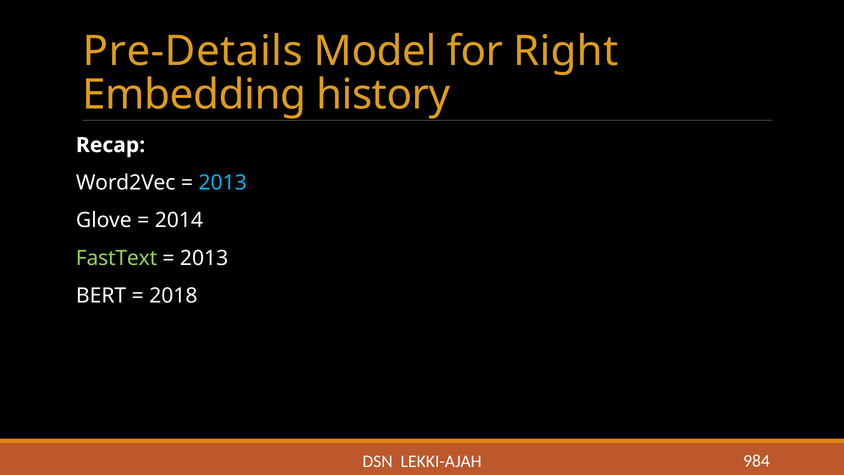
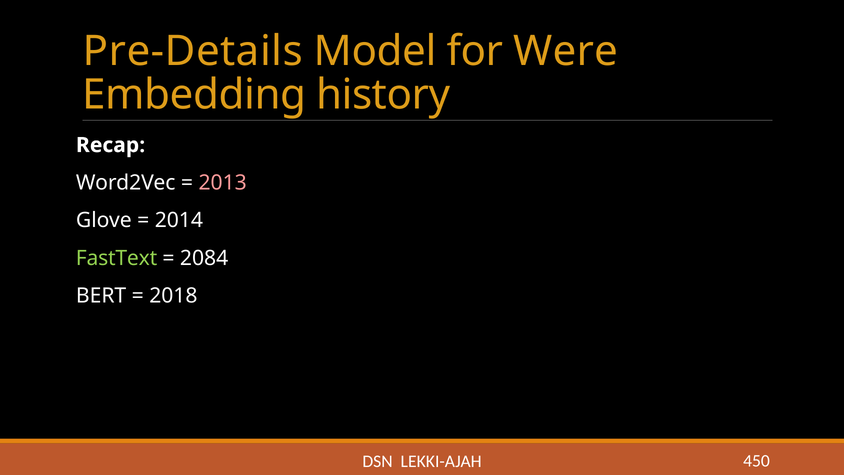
Right: Right -> Were
2013 at (223, 183) colour: light blue -> pink
2013 at (204, 258): 2013 -> 2084
984: 984 -> 450
